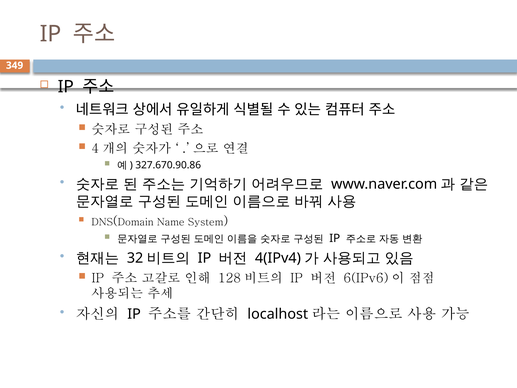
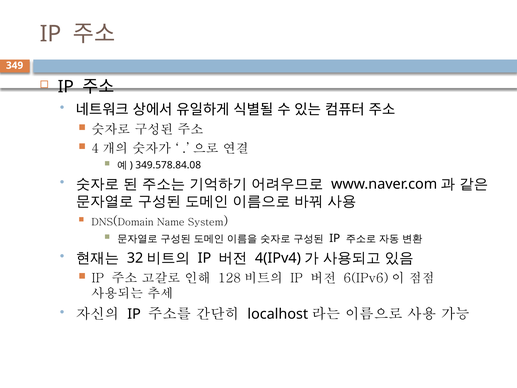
327.670.90.86: 327.670.90.86 -> 349.578.84.08
